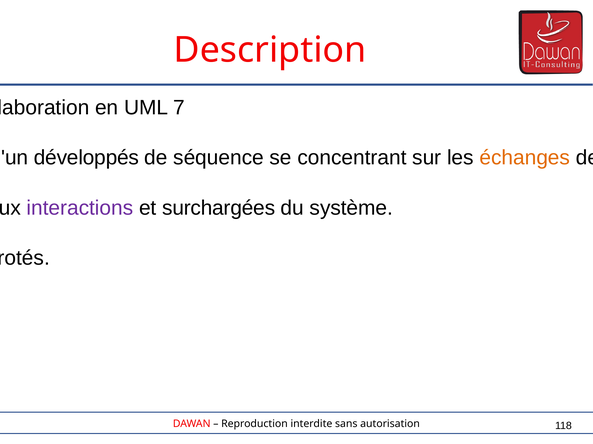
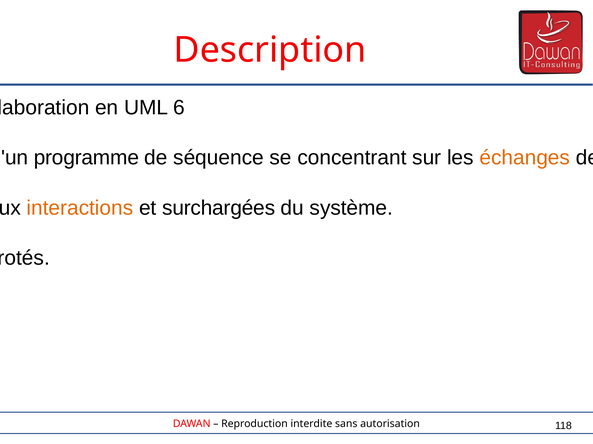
7: 7 -> 6
développés: développés -> programme
interactions colour: purple -> orange
